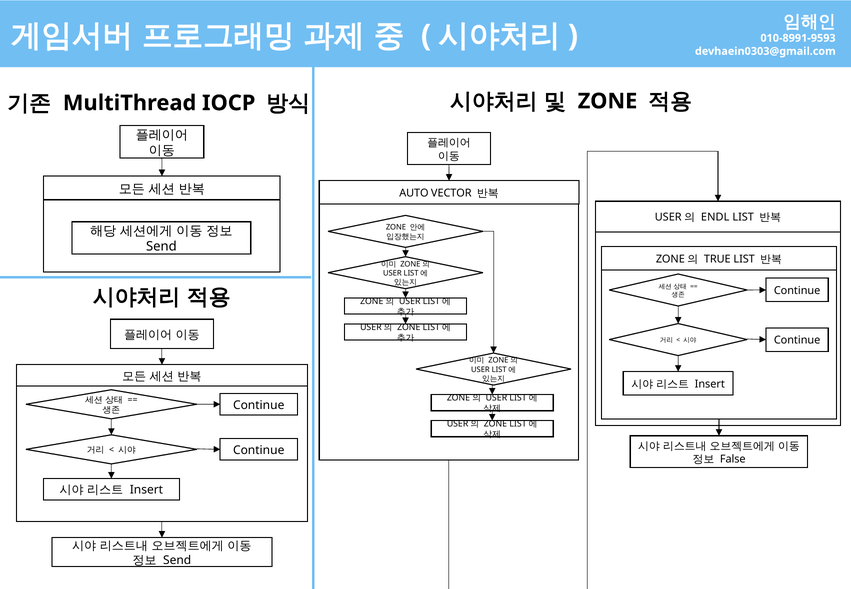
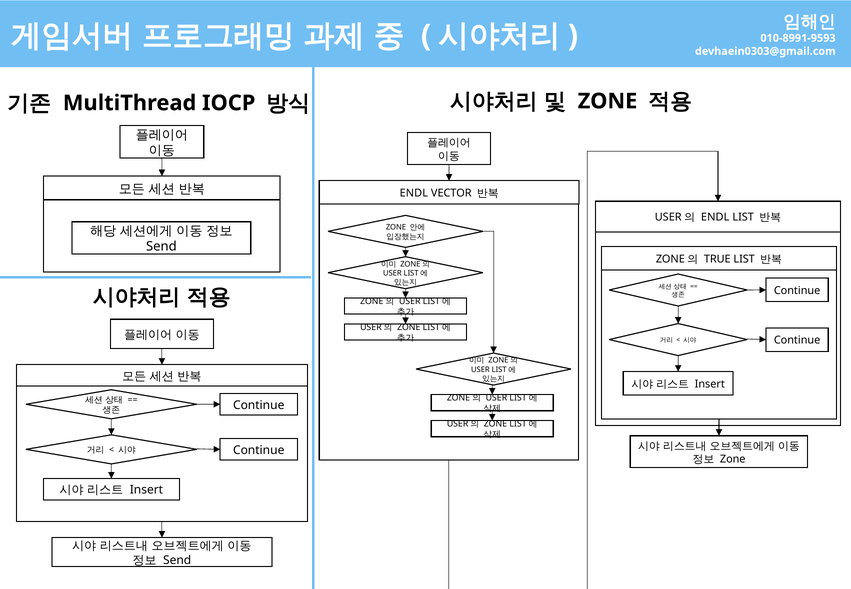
AUTO at (414, 193): AUTO -> ENDL
False at (733, 459): False -> Zone
